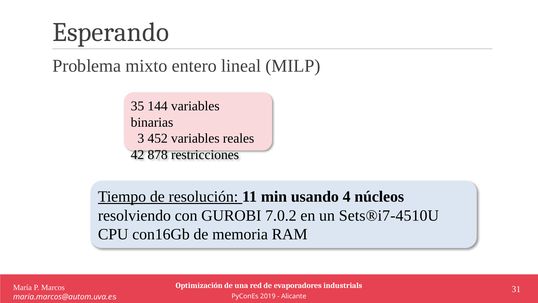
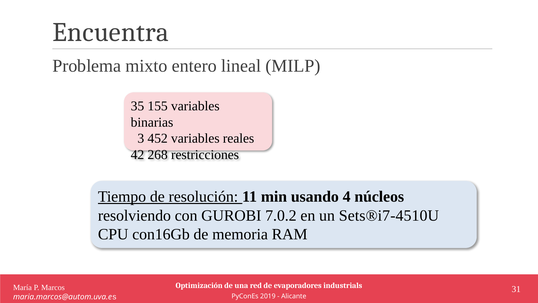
Esperando: Esperando -> Encuentra
144: 144 -> 155
878: 878 -> 268
